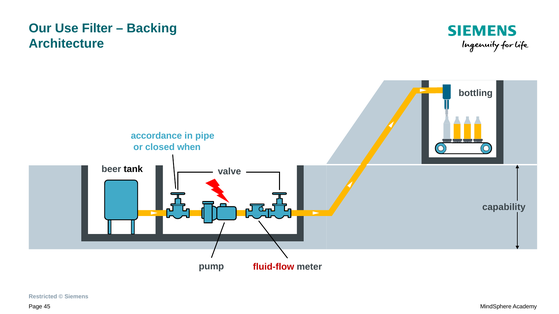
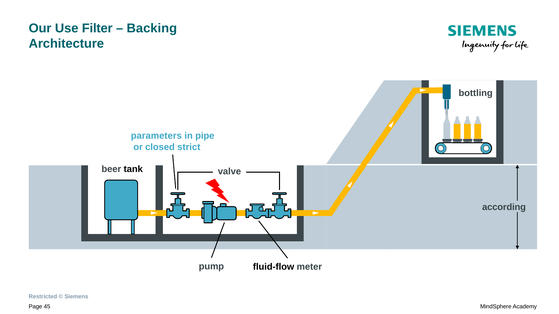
accordance: accordance -> parameters
when: when -> strict
capability: capability -> according
fluid-flow colour: red -> black
